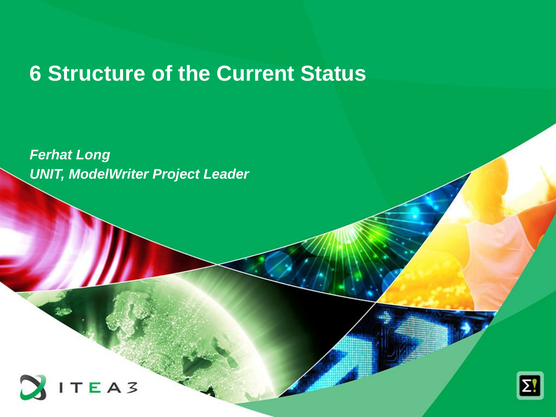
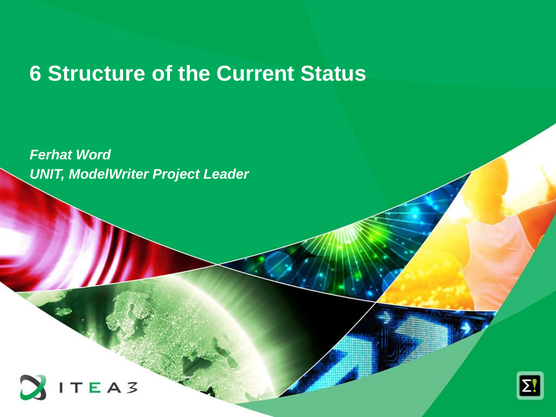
Long: Long -> Word
